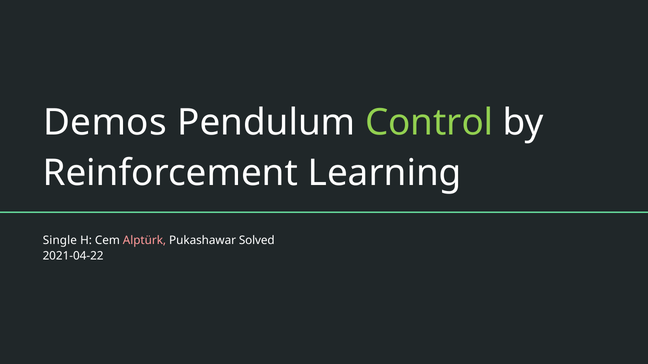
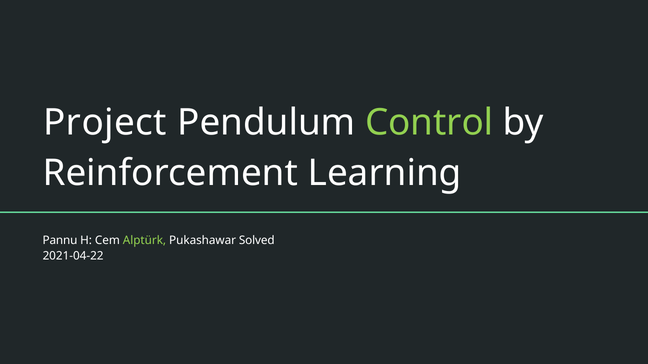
Demos: Demos -> Project
Single: Single -> Pannu
Alptürk colour: pink -> light green
